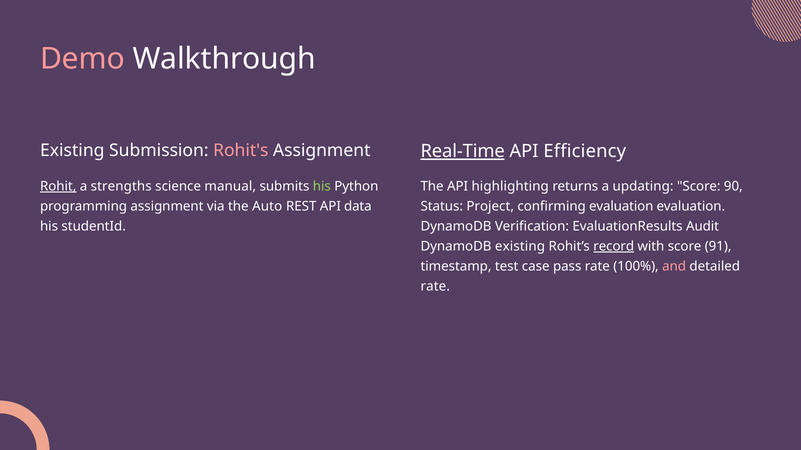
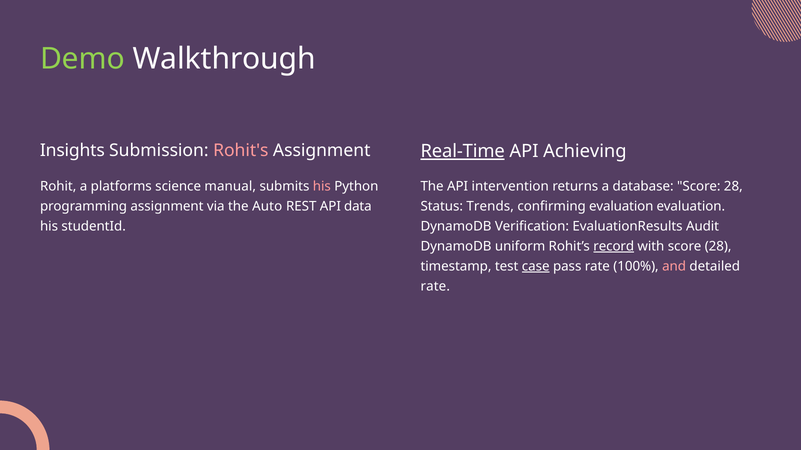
Demo colour: pink -> light green
Existing at (72, 151): Existing -> Insights
Efficiency: Efficiency -> Achieving
Rohit underline: present -> none
strengths: strengths -> platforms
his at (322, 186) colour: light green -> pink
highlighting: highlighting -> intervention
updating: updating -> database
90 at (733, 186): 90 -> 28
Project: Project -> Trends
DynamoDB existing: existing -> uniform
with score 91: 91 -> 28
case underline: none -> present
